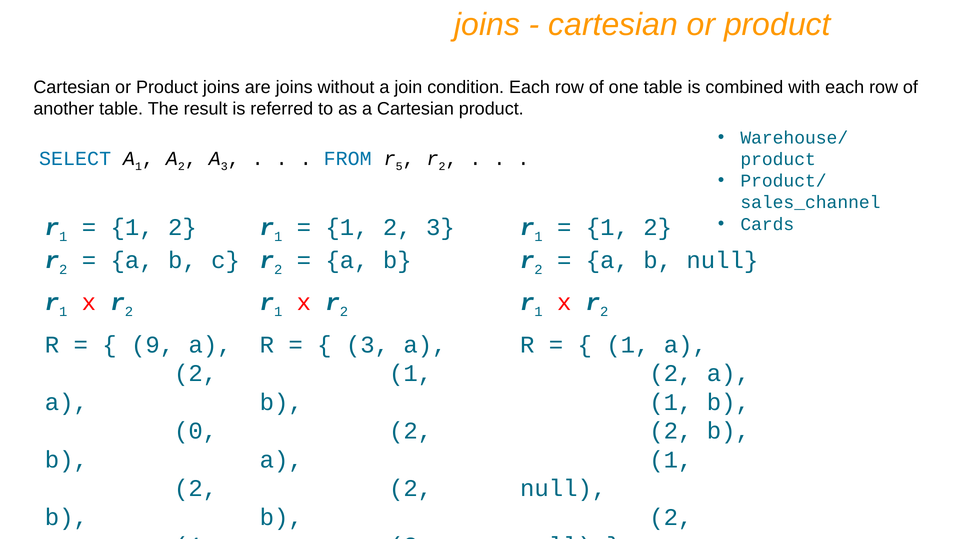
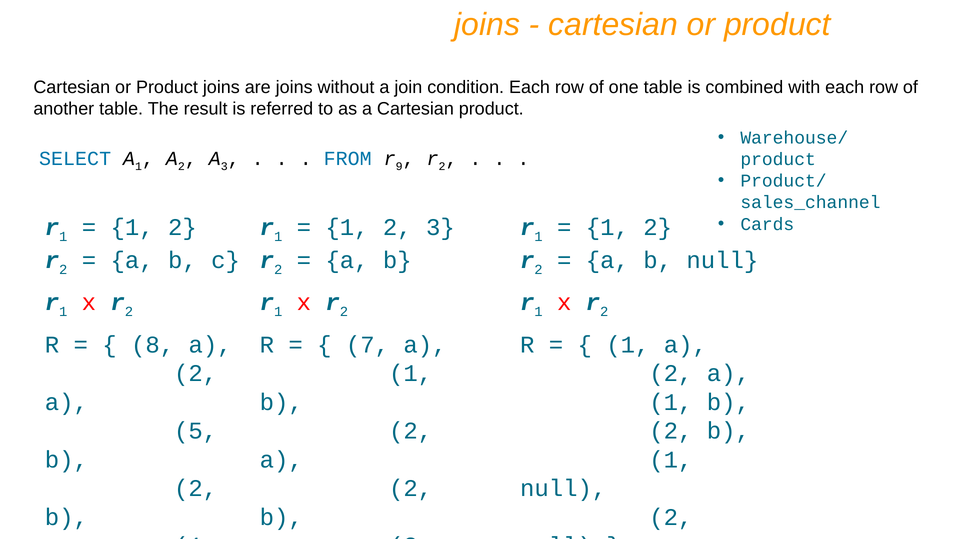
5: 5 -> 9
9: 9 -> 8
3 at (368, 345): 3 -> 7
0: 0 -> 5
